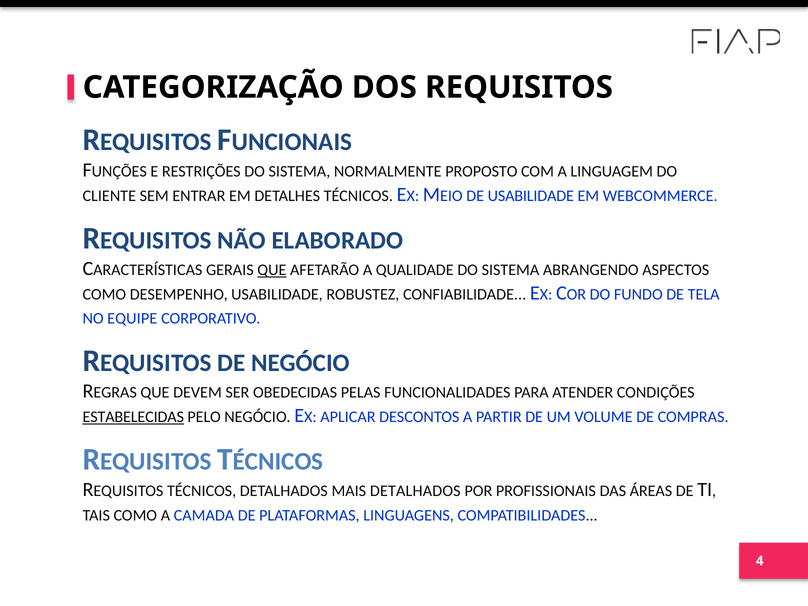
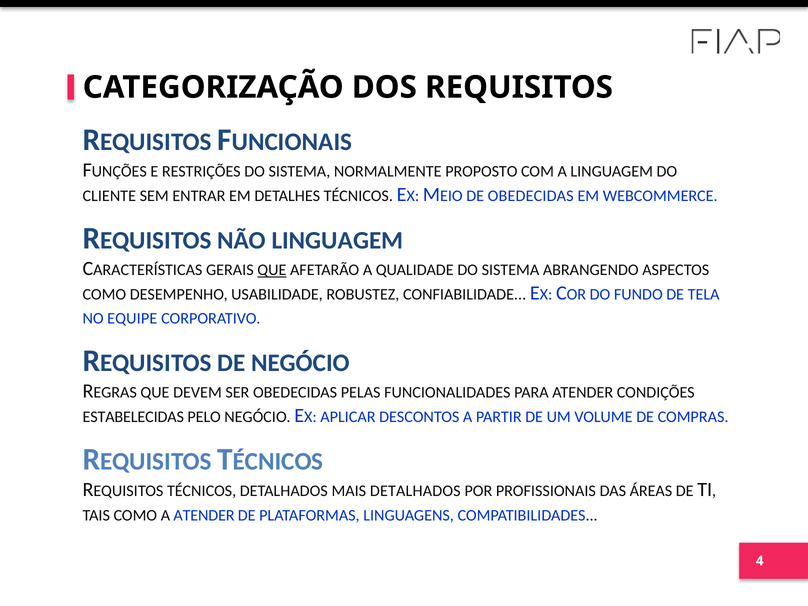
DE USABILIDADE: USABILIDADE -> OBEDECIDAS
NÃO ELABORADO: ELABORADO -> LINGUAGEM
ESTABELECIDAS underline: present -> none
A CAMADA: CAMADA -> ATENDER
